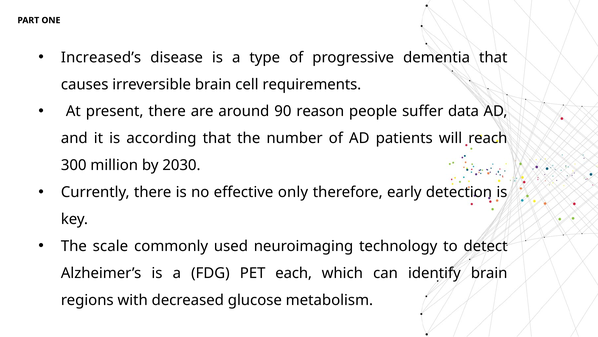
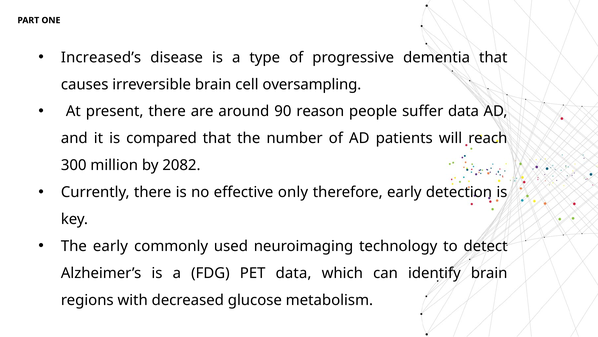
requirements: requirements -> oversampling
according: according -> compared
2030: 2030 -> 2082
The scale: scale -> early
PET each: each -> data
